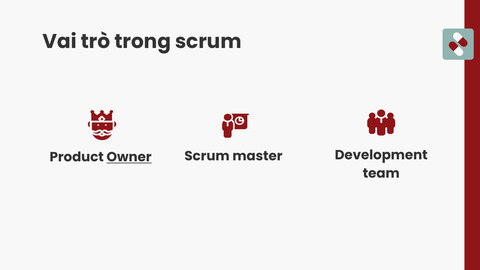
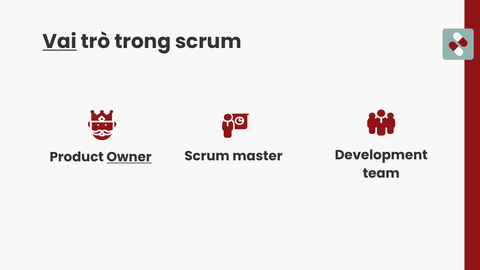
Vai underline: none -> present
